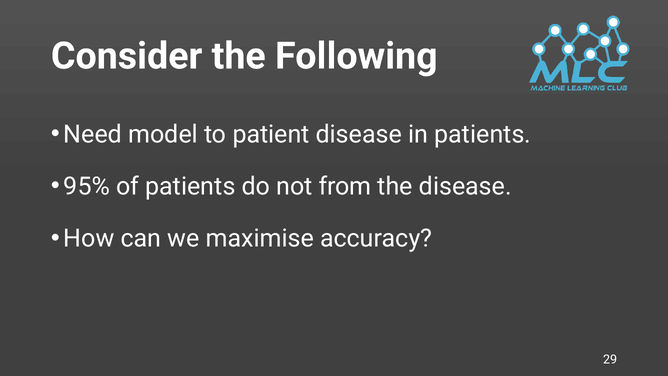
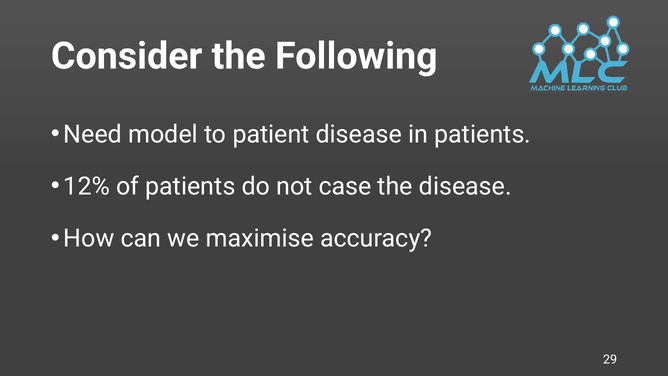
95%: 95% -> 12%
from: from -> case
